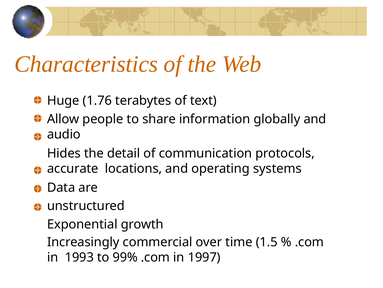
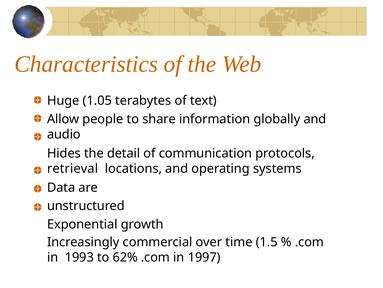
1.76: 1.76 -> 1.05
accurate: accurate -> retrieval
99%: 99% -> 62%
